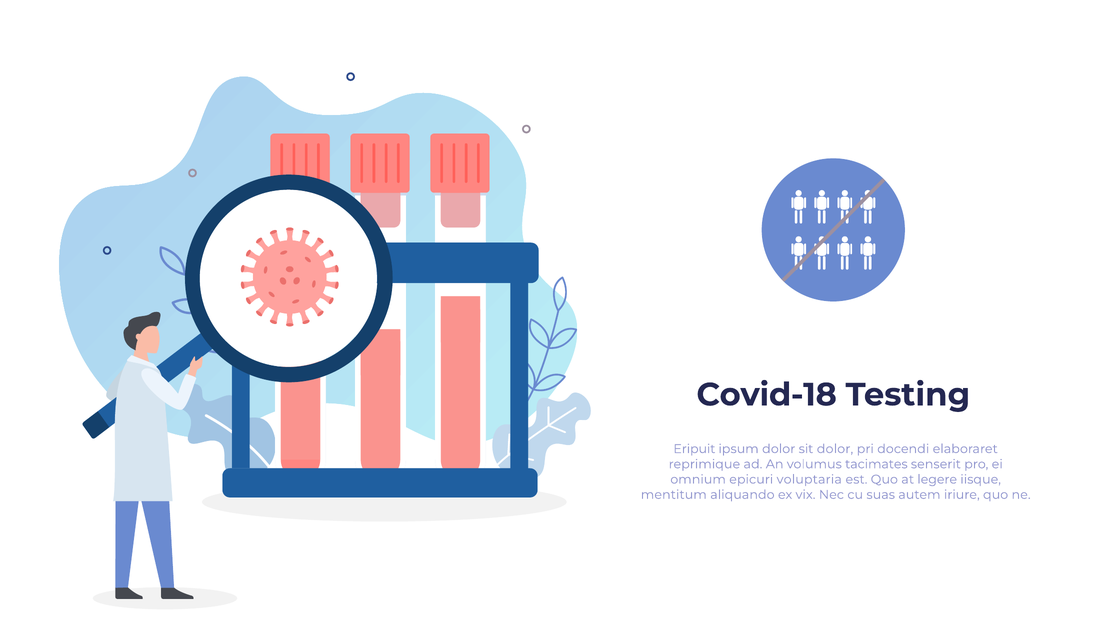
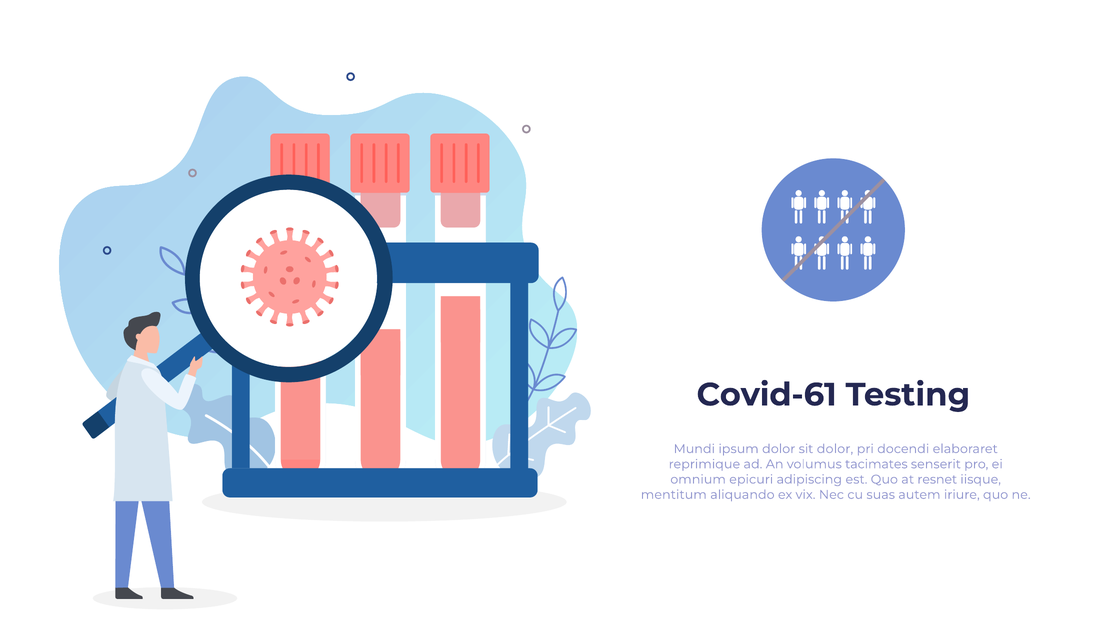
Covid-18: Covid-18 -> Covid-61
Eripuit: Eripuit -> Mundi
voluptaria: voluptaria -> adipiscing
legere: legere -> resnet
